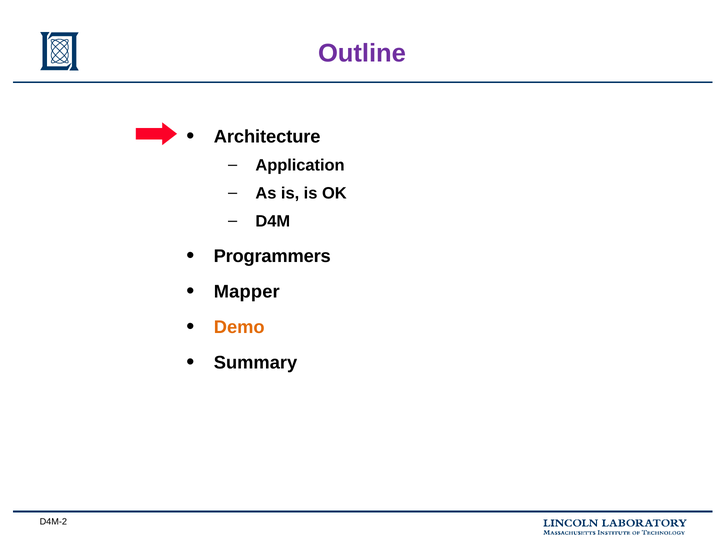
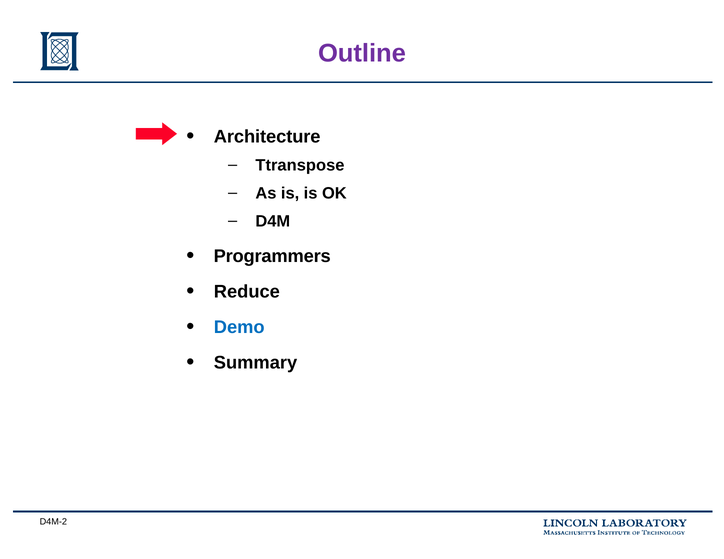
Application: Application -> Ttranspose
Mapper: Mapper -> Reduce
Demo colour: orange -> blue
